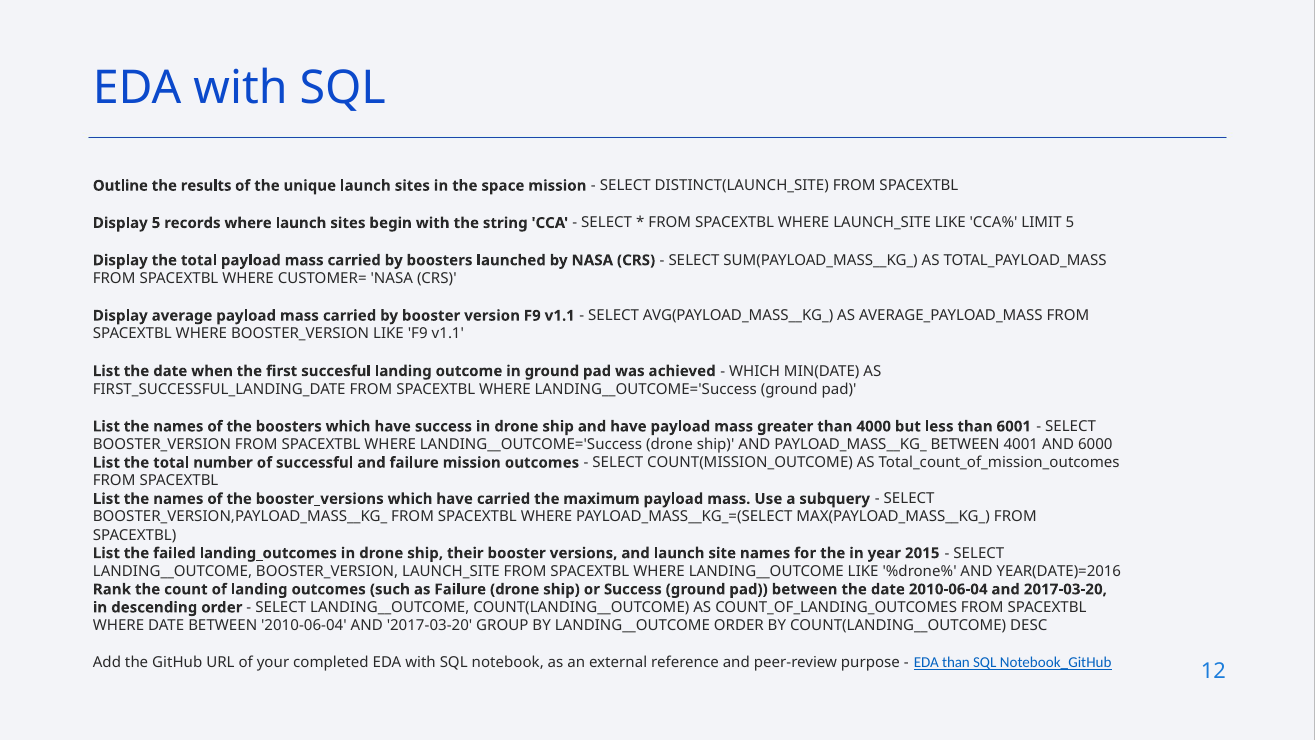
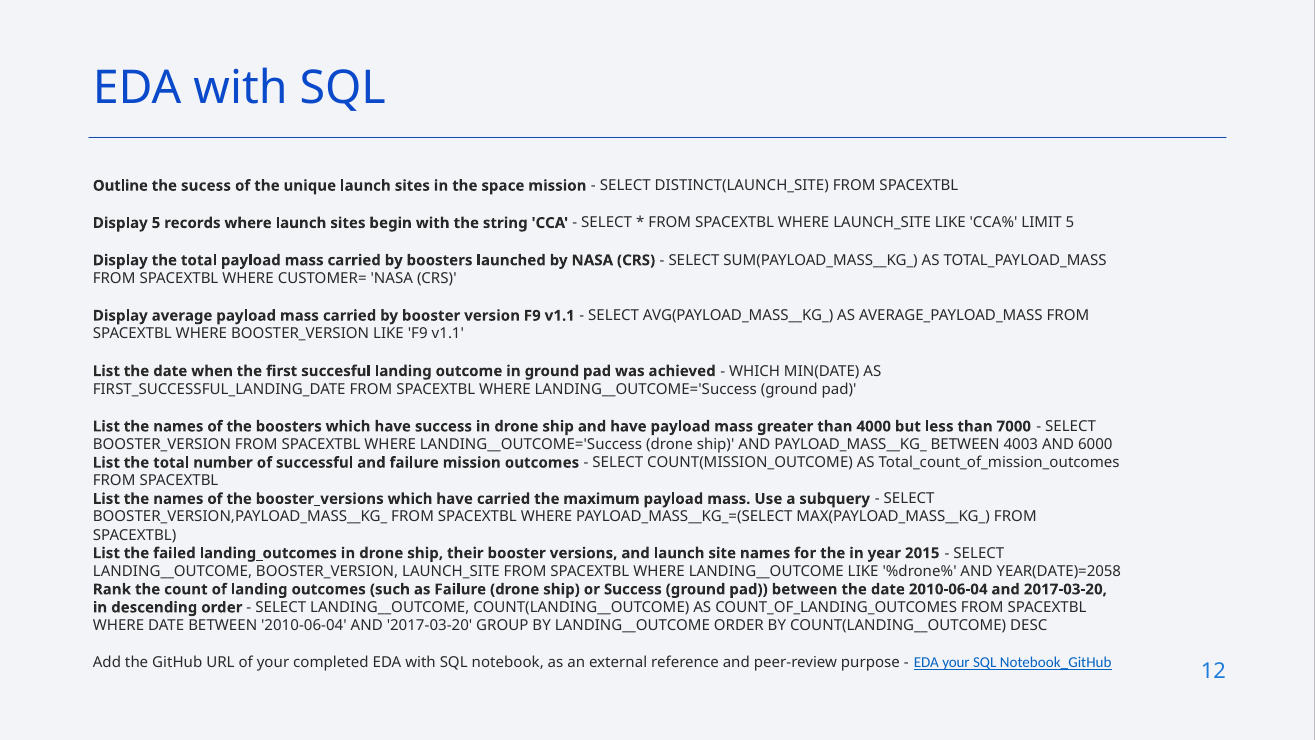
results: results -> sucess
6001: 6001 -> 7000
4001: 4001 -> 4003
YEAR(DATE)=2016: YEAR(DATE)=2016 -> YEAR(DATE)=2058
EDA than: than -> your
